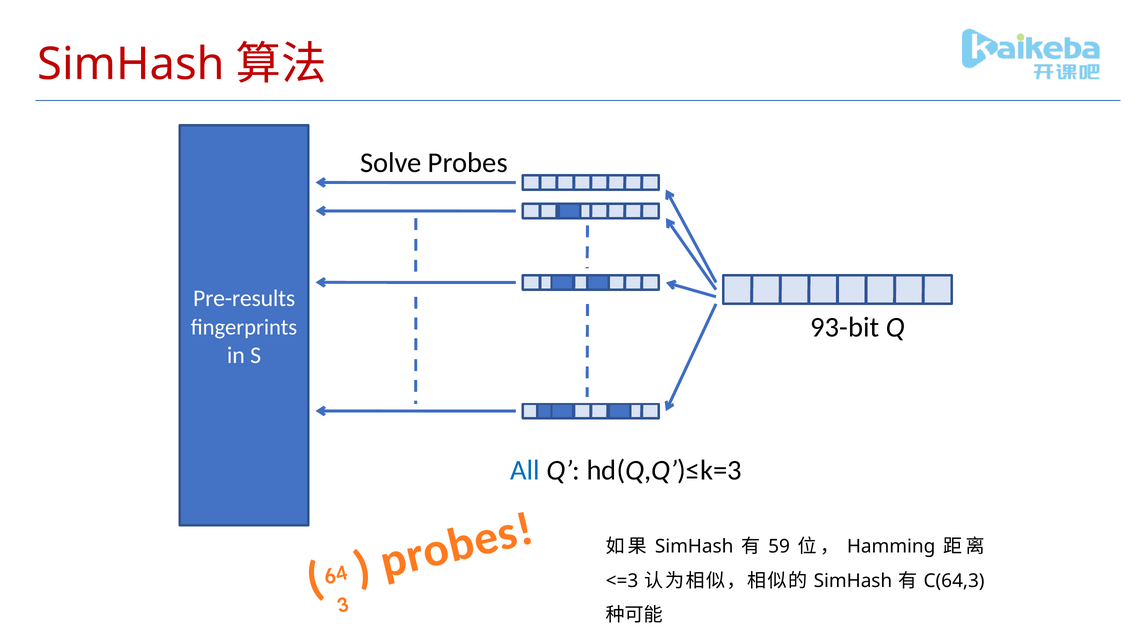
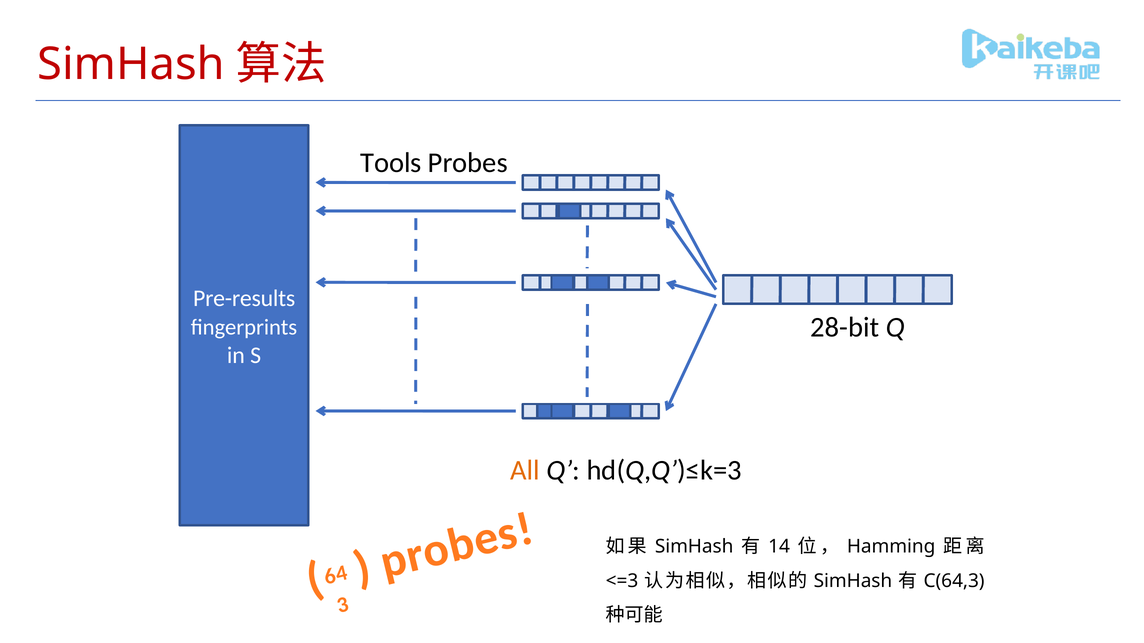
Solve: Solve -> Tools
93-bit: 93-bit -> 28-bit
All colour: blue -> orange
59: 59 -> 14
